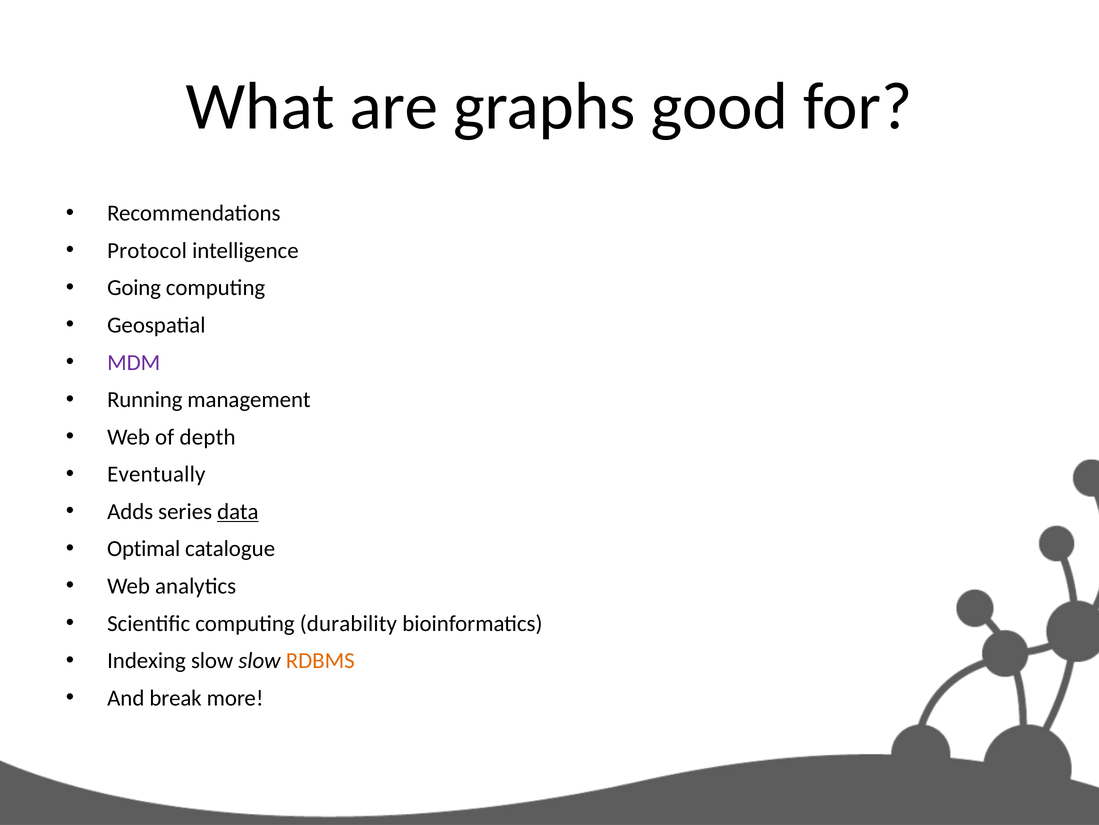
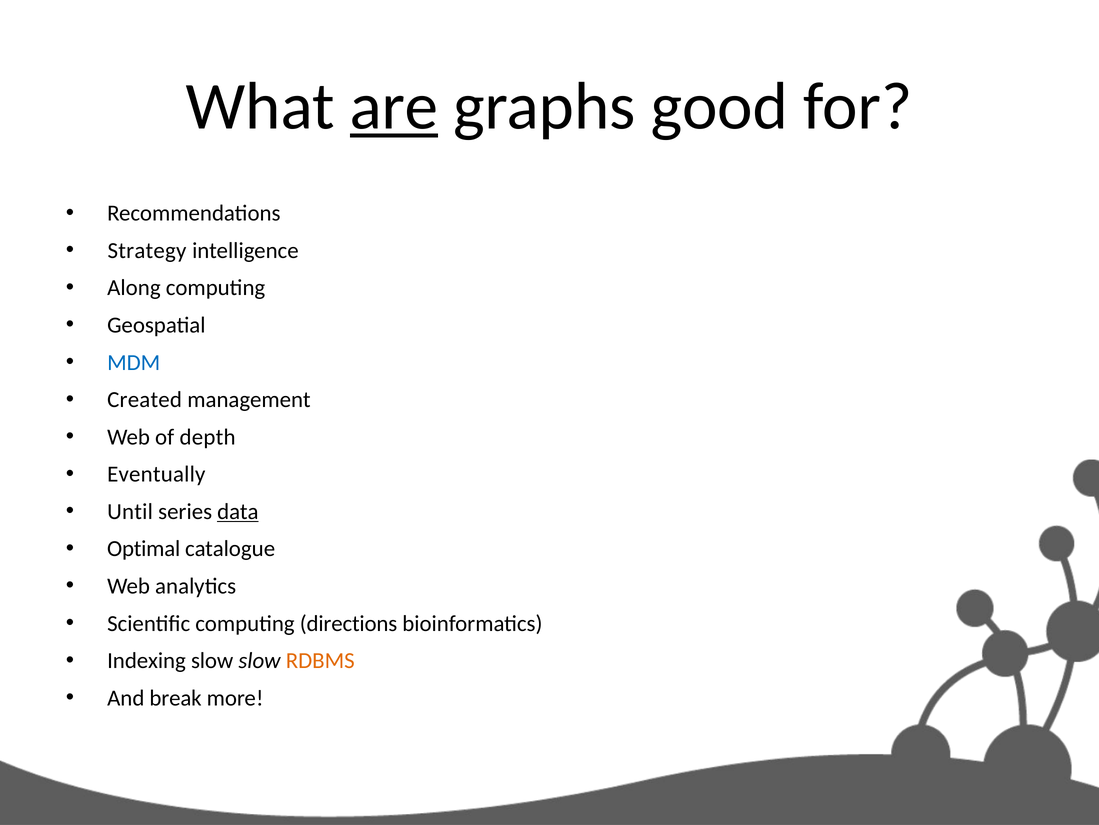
are underline: none -> present
Protocol: Protocol -> Strategy
Going: Going -> Along
MDM colour: purple -> blue
Running: Running -> Created
Adds: Adds -> Until
durability: durability -> directions
